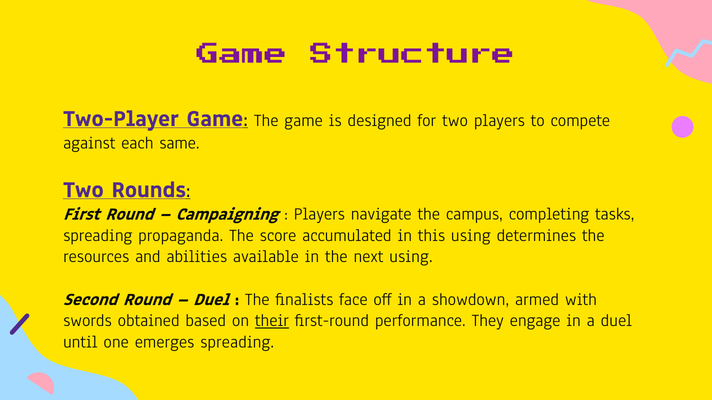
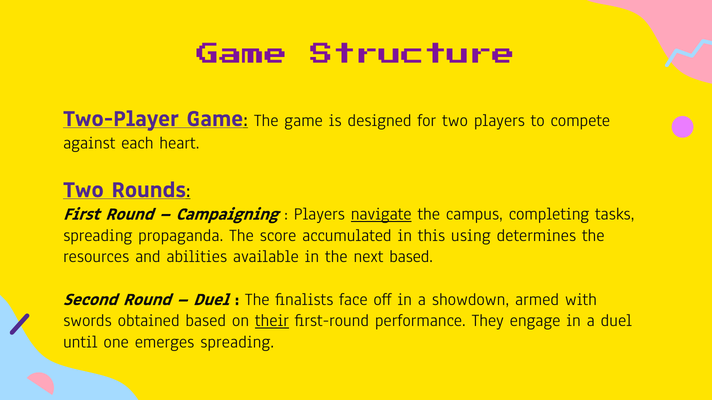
same: same -> heart
navigate underline: none -> present
next using: using -> based
